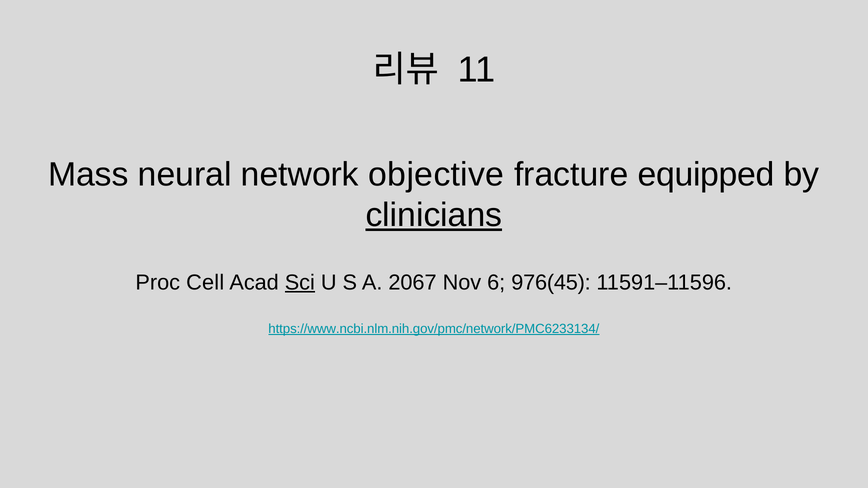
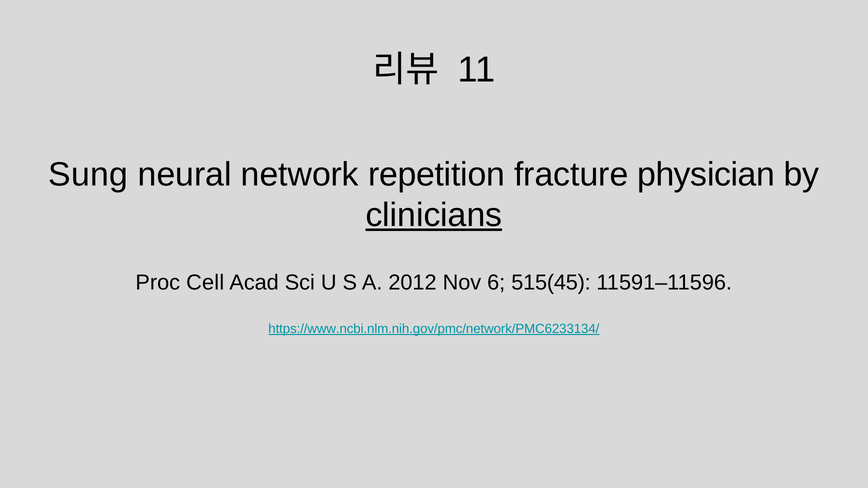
Mass: Mass -> Sung
objective: objective -> repetition
equipped: equipped -> physician
Sci underline: present -> none
2067: 2067 -> 2012
976(45: 976(45 -> 515(45
